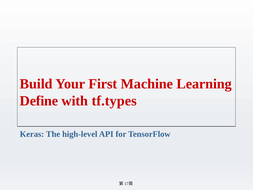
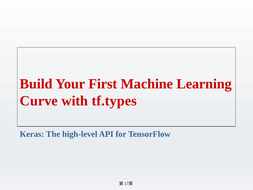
Define: Define -> Curve
